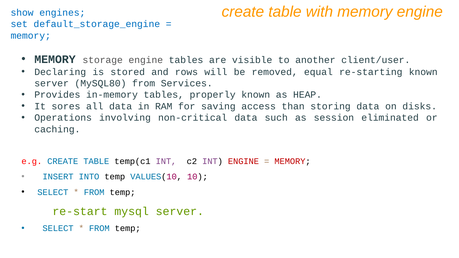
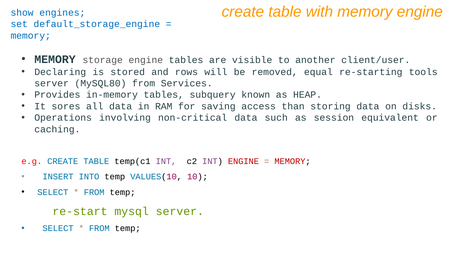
re-starting known: known -> tools
properly: properly -> subquery
eliminated: eliminated -> equivalent
